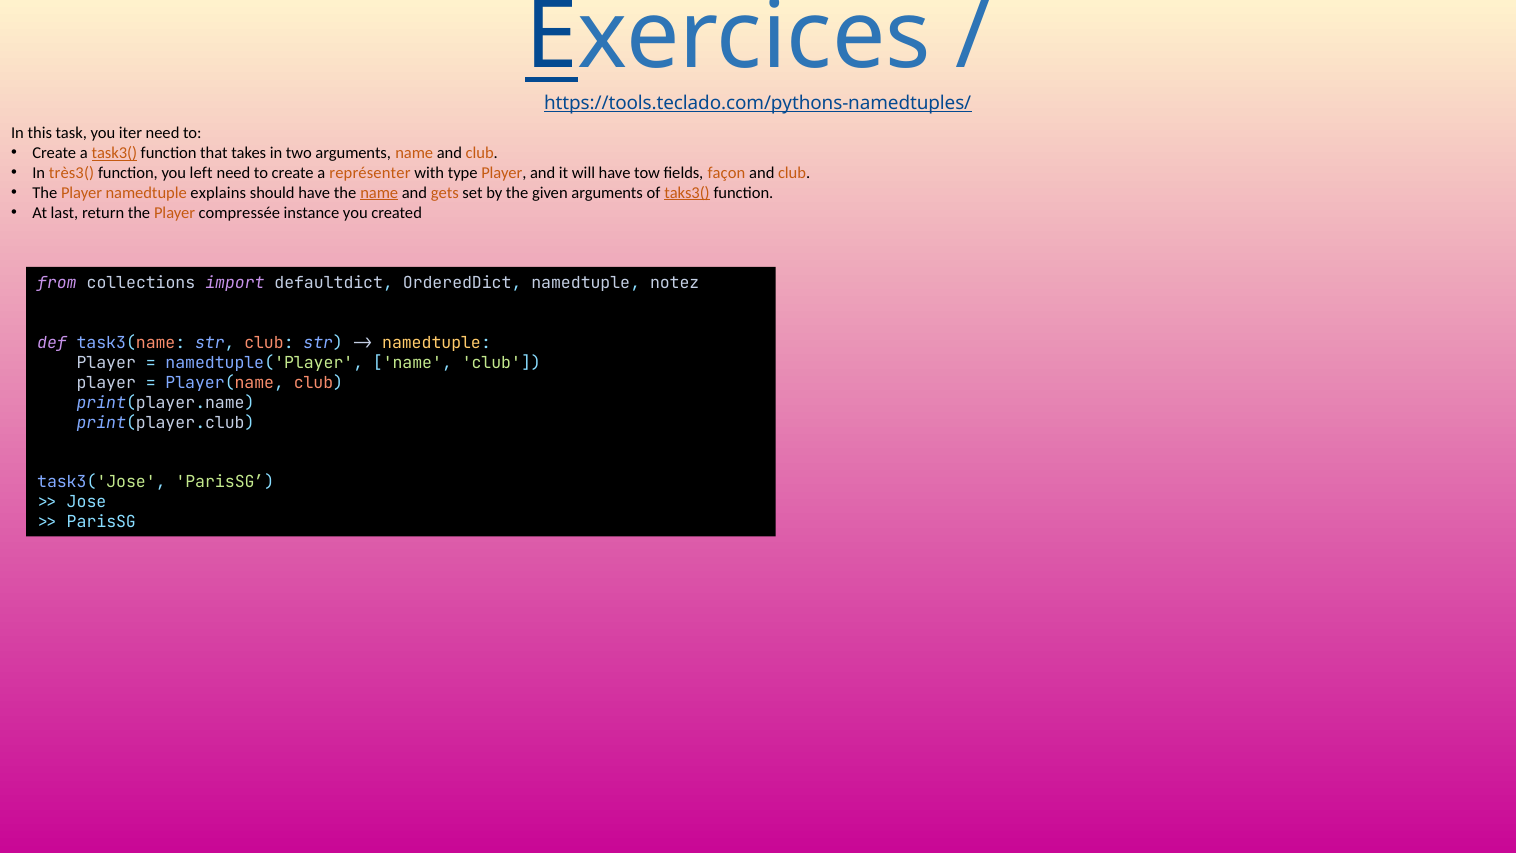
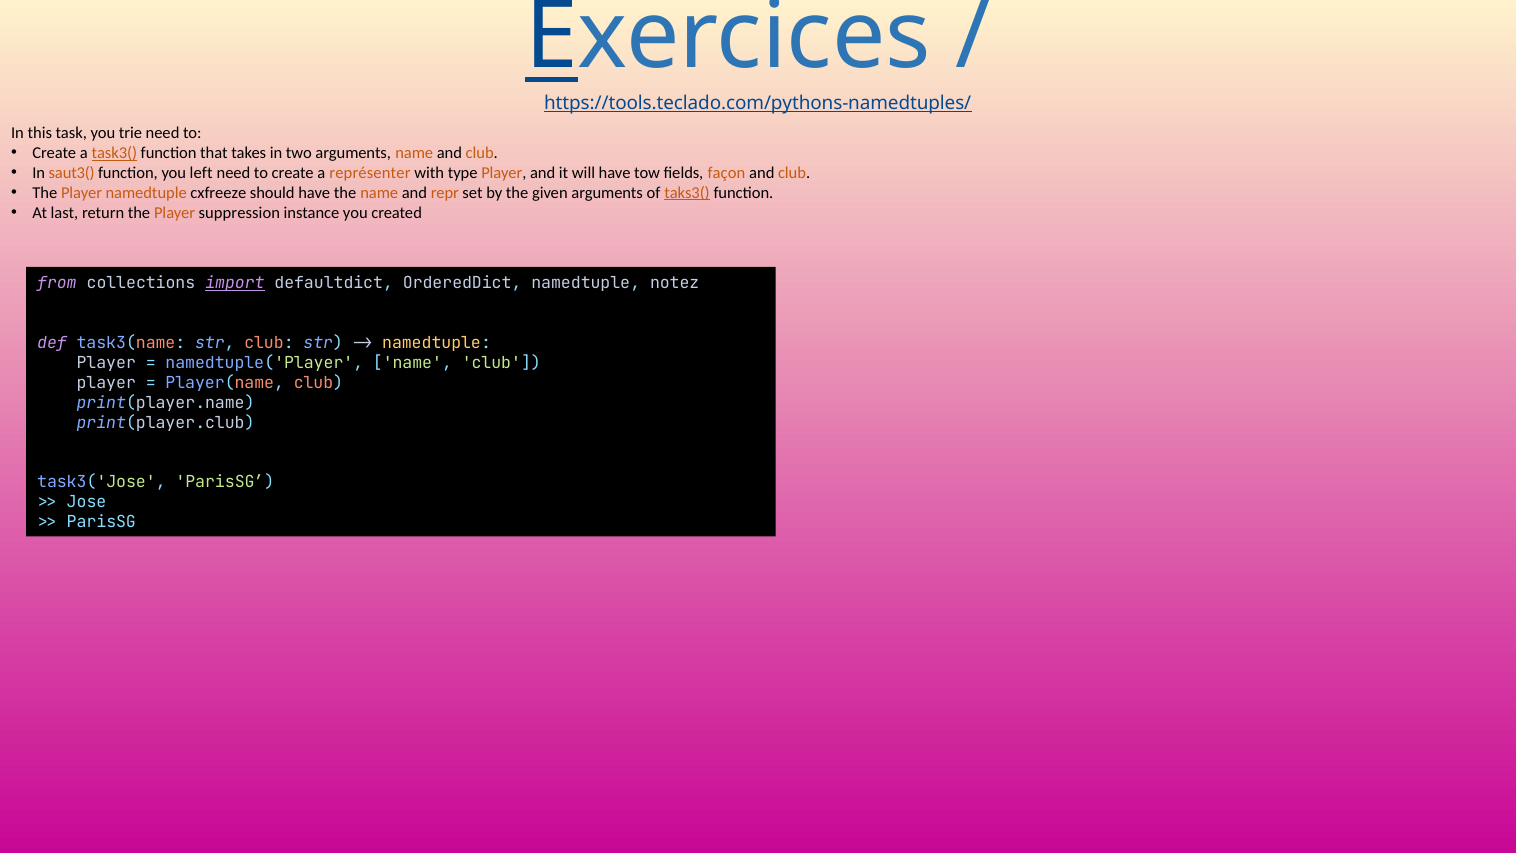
iter: iter -> trie
très3(: très3( -> saut3(
explains: explains -> cxfreeze
name at (379, 193) underline: present -> none
gets: gets -> repr
compressée: compressée -> suppression
import underline: none -> present
